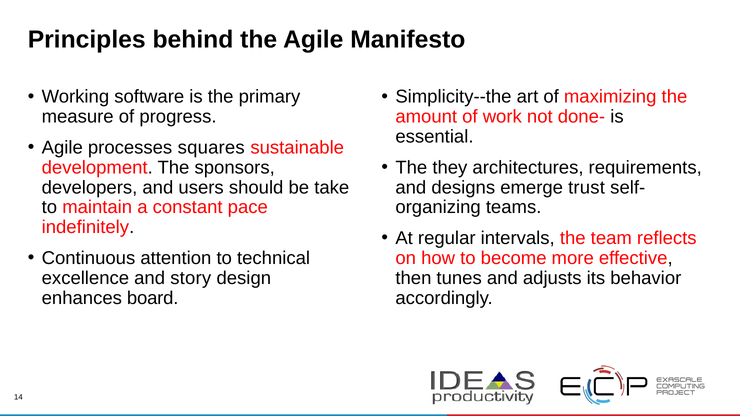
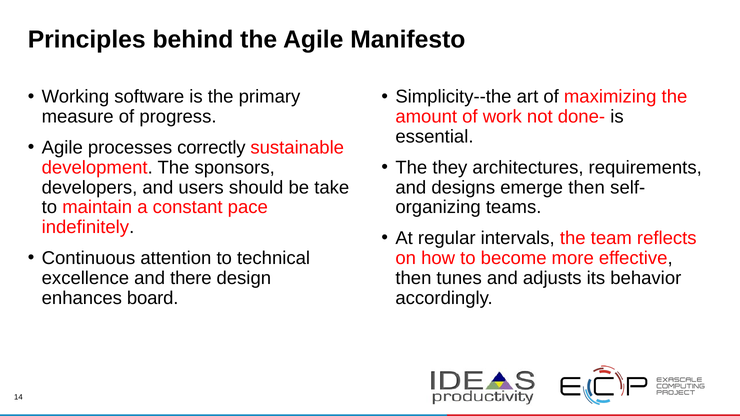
squares: squares -> correctly
emerge trust: trust -> then
story: story -> there
